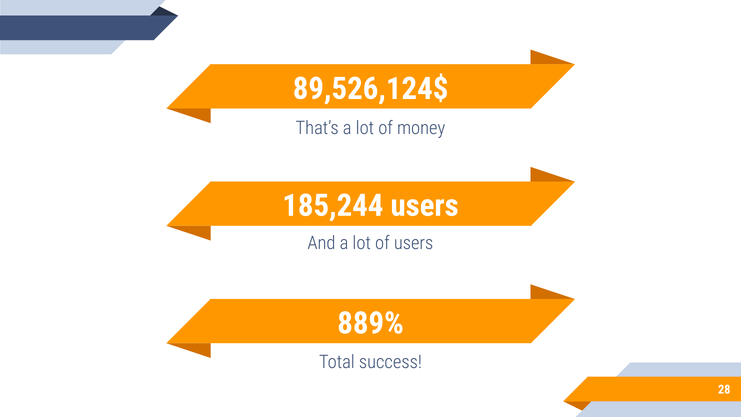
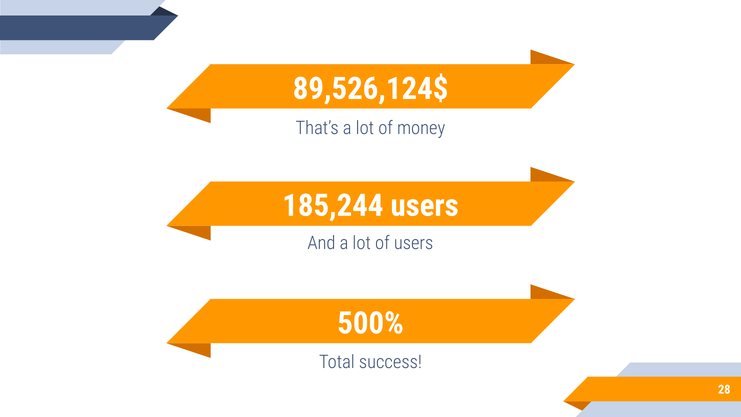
889%: 889% -> 500%
